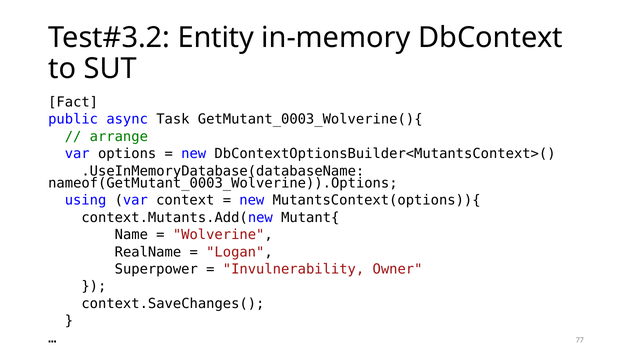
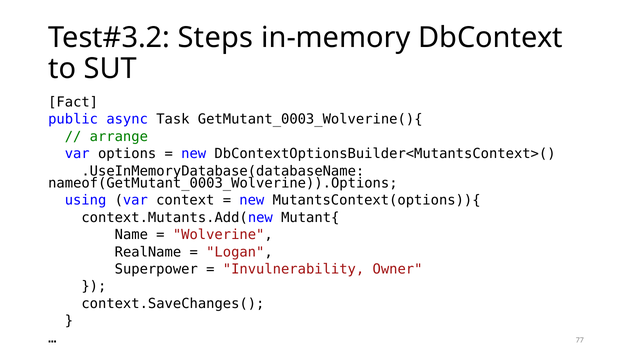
Entity: Entity -> Steps
